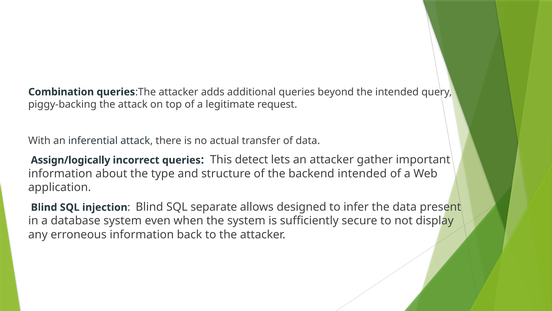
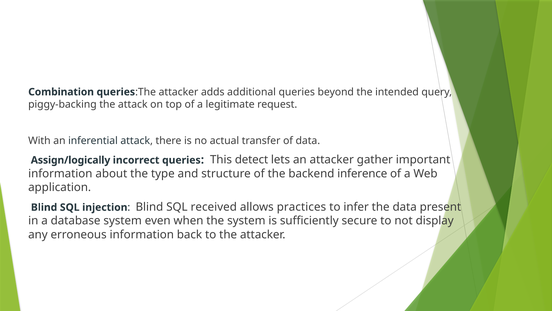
backend intended: intended -> inference
separate: separate -> received
designed: designed -> practices
